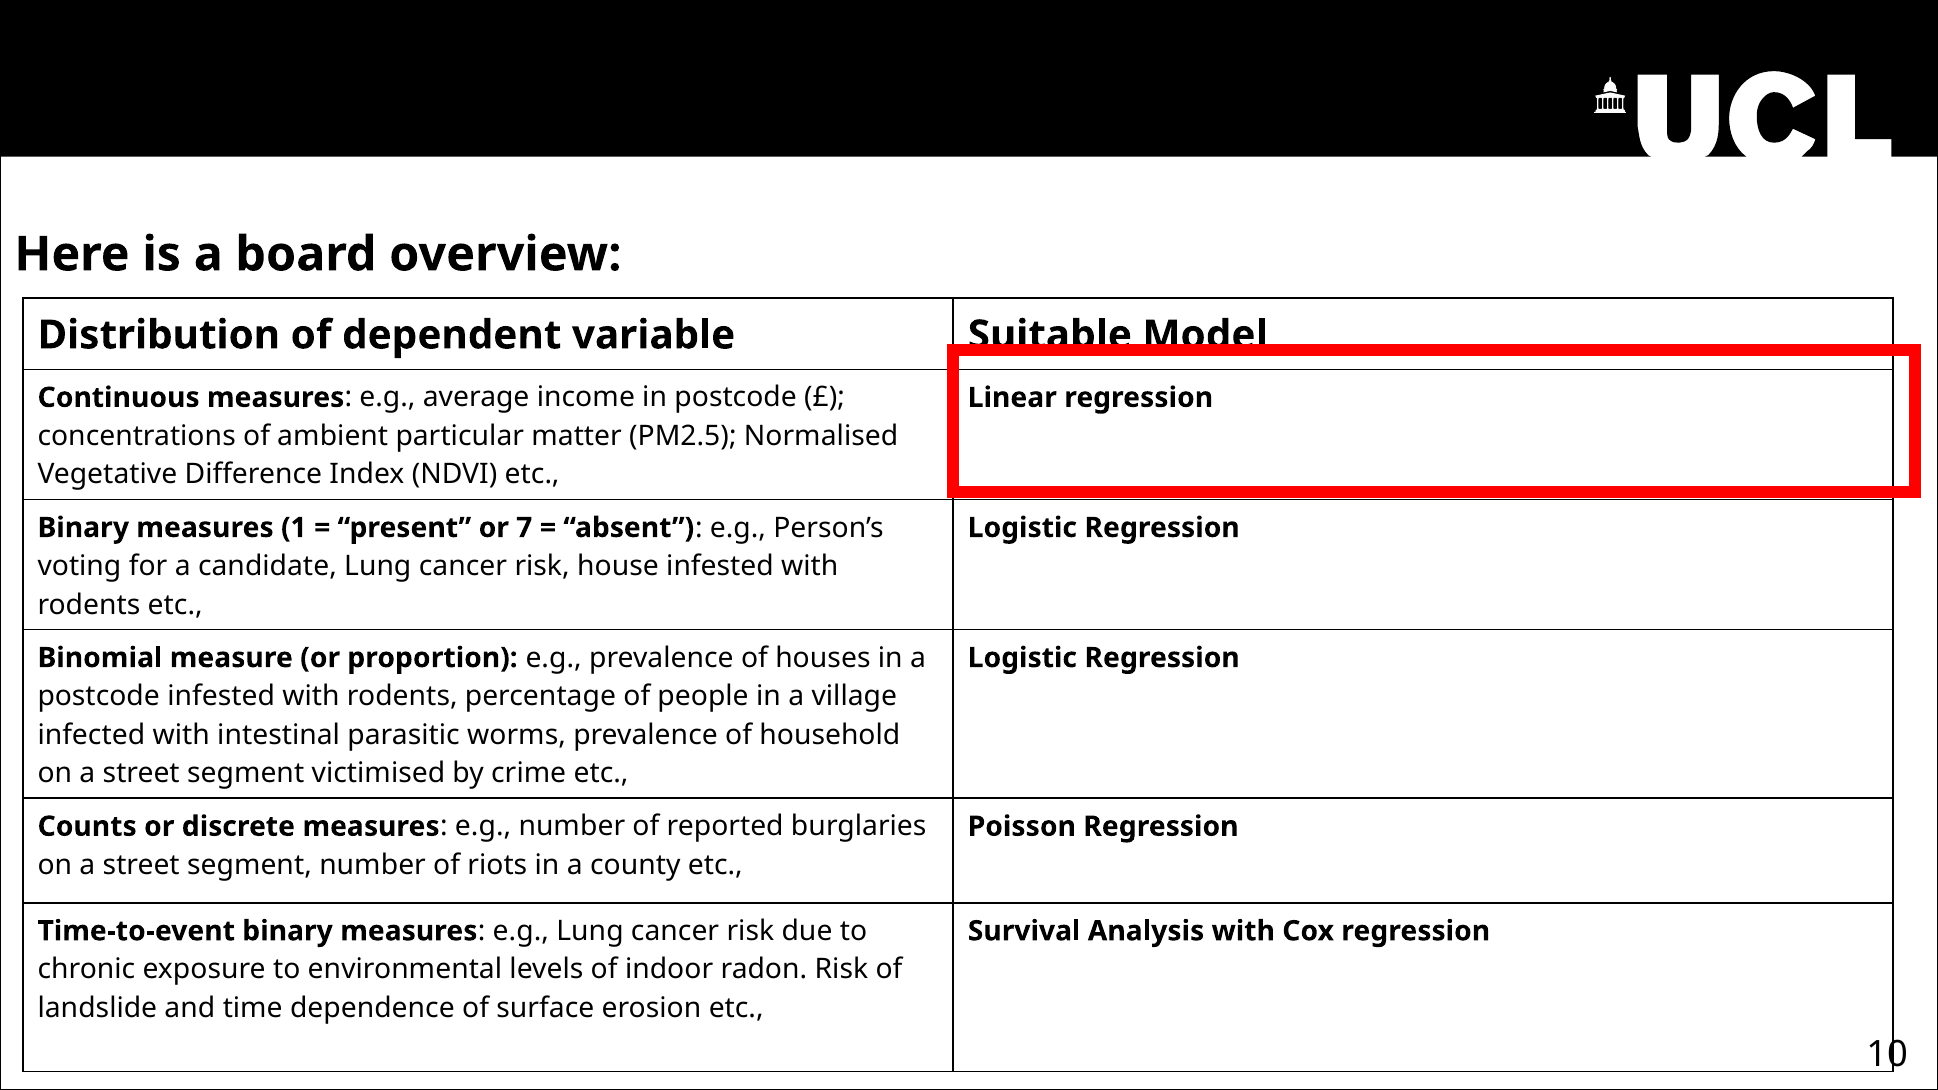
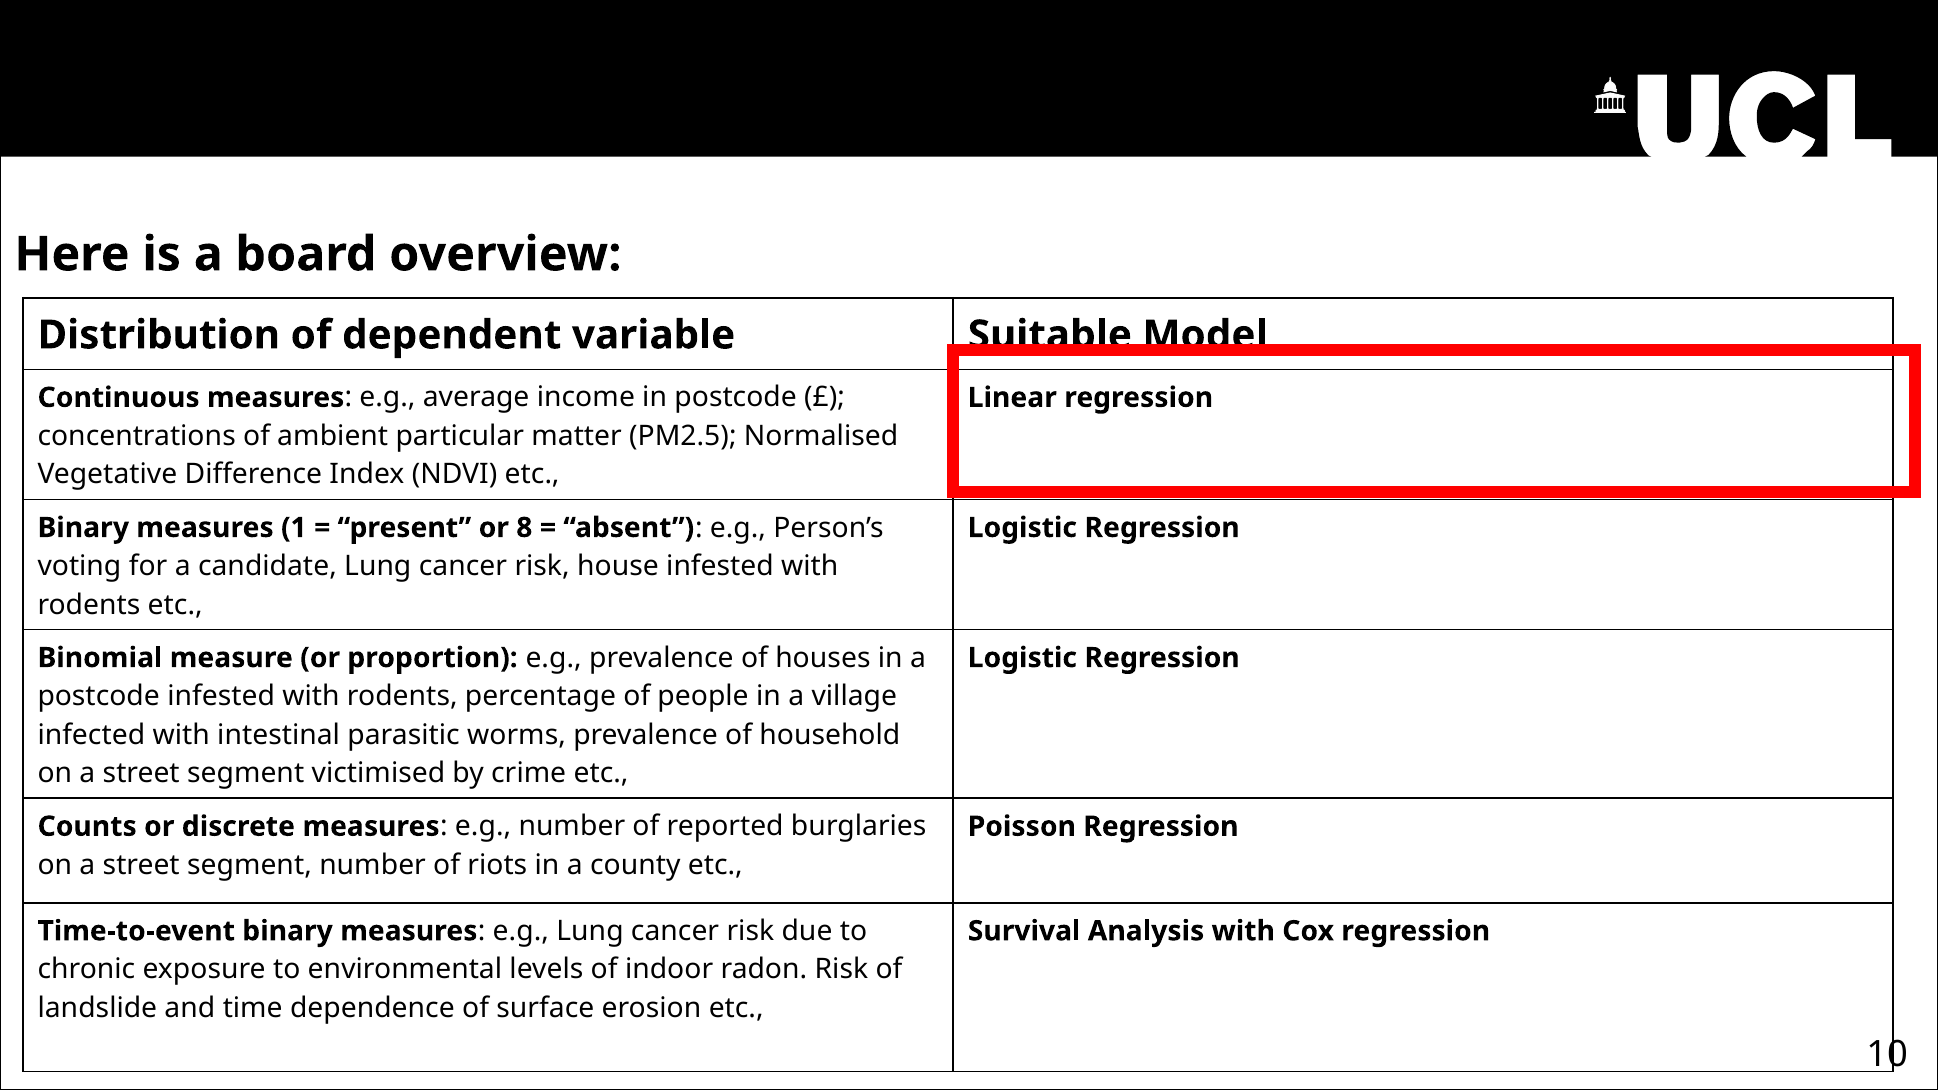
7: 7 -> 8
